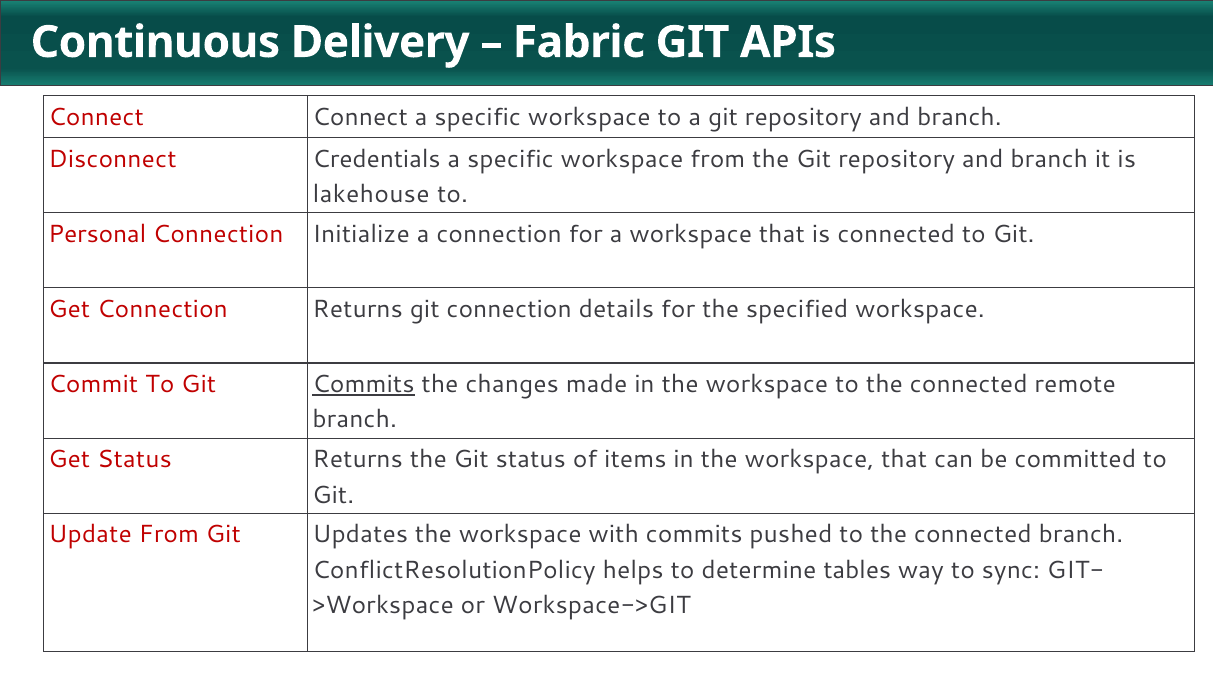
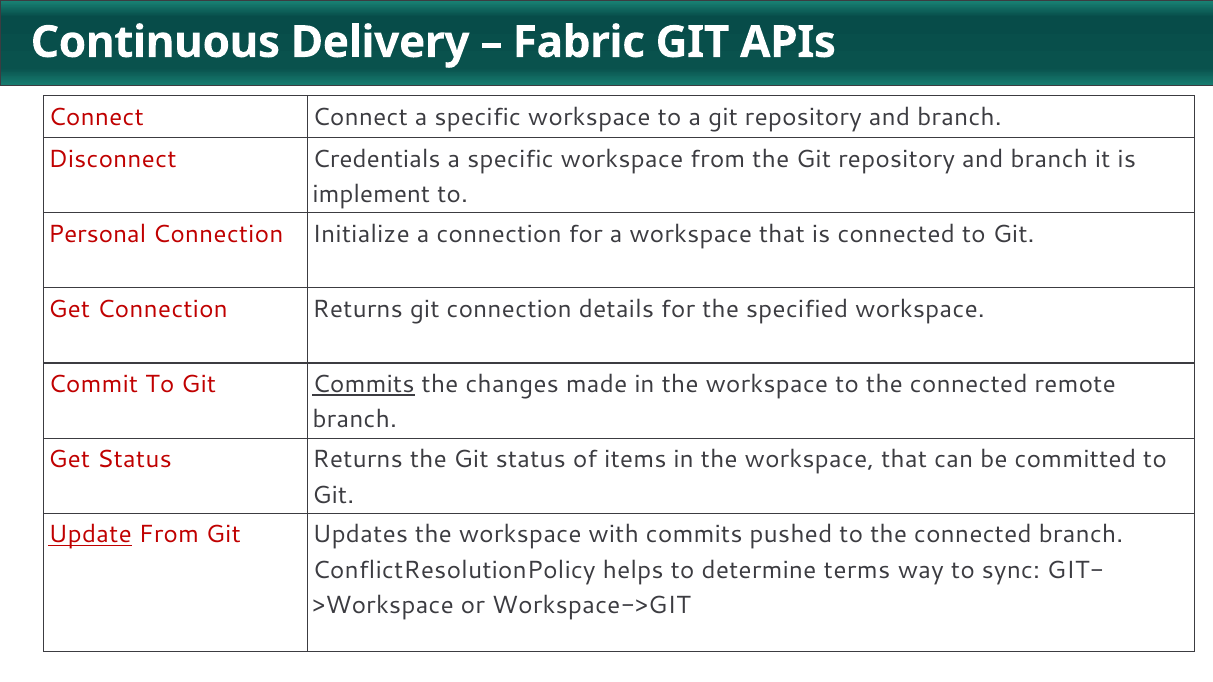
lakehouse: lakehouse -> implement
Update underline: none -> present
tables: tables -> terms
